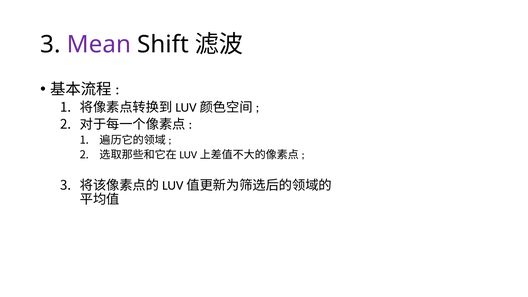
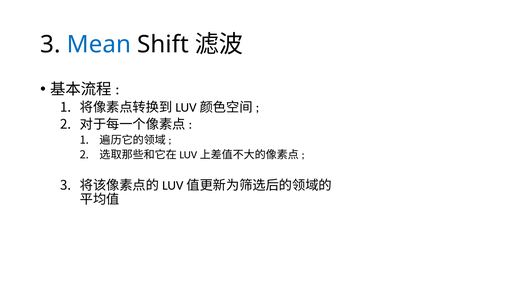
Mean colour: purple -> blue
